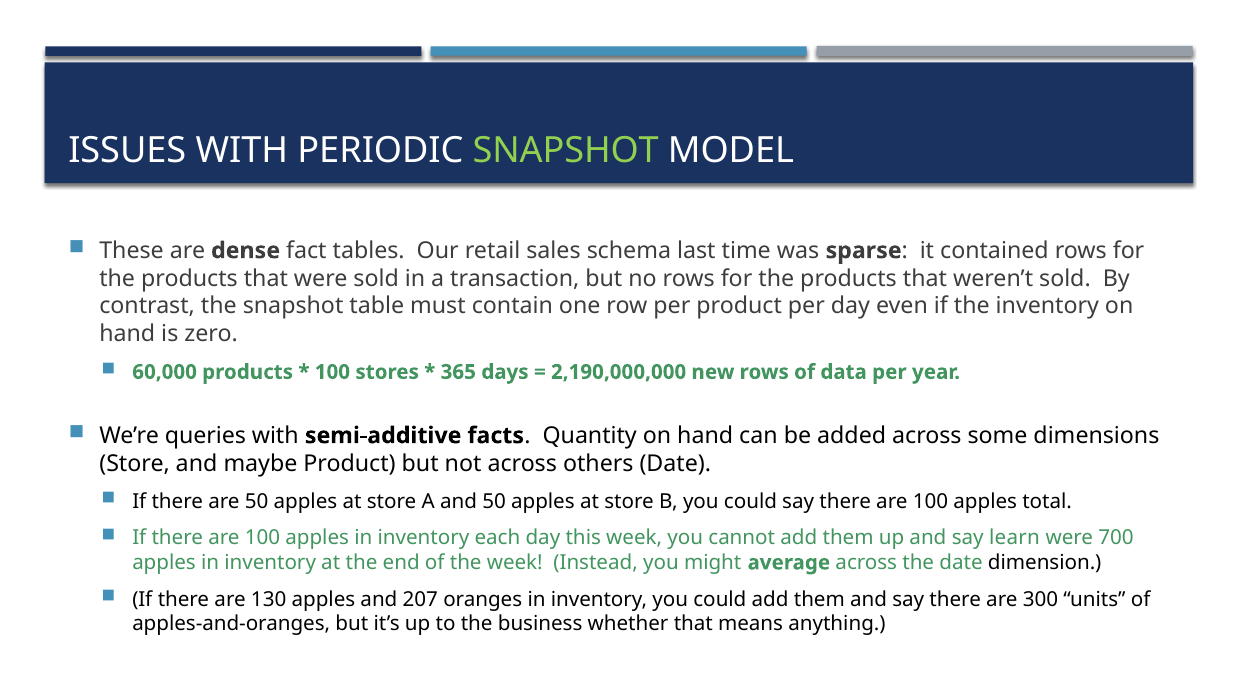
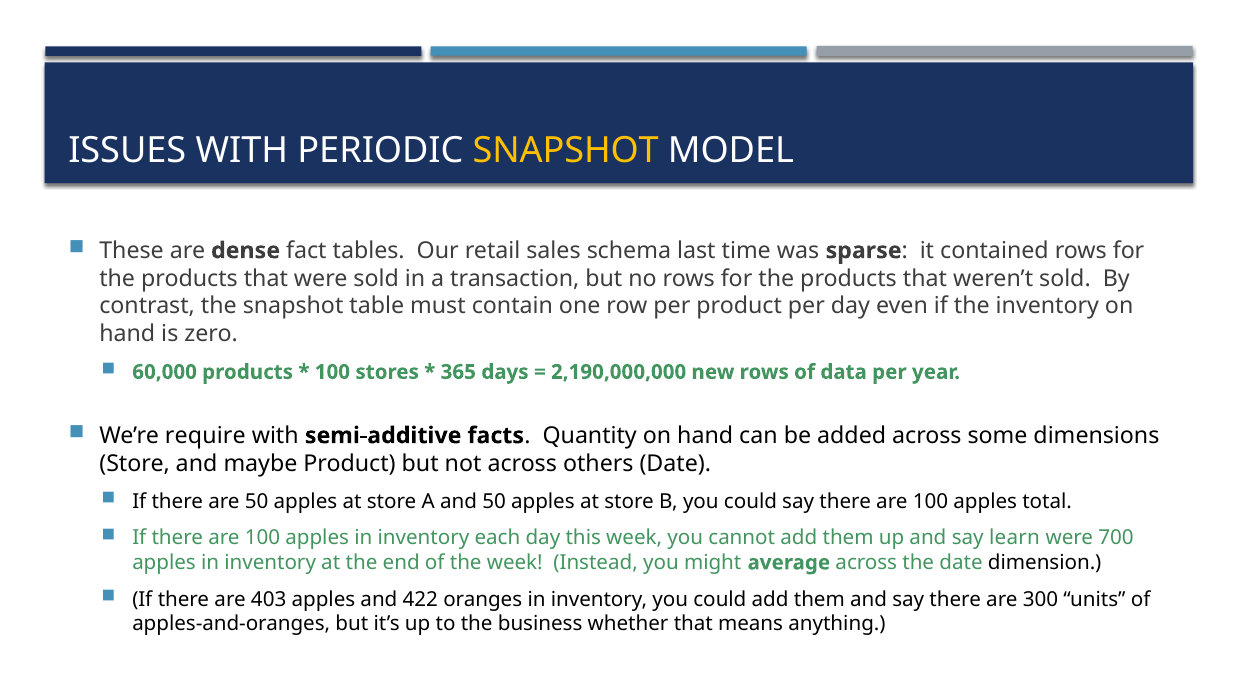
SNAPSHOT at (566, 150) colour: light green -> yellow
queries: queries -> require
130: 130 -> 403
207: 207 -> 422
